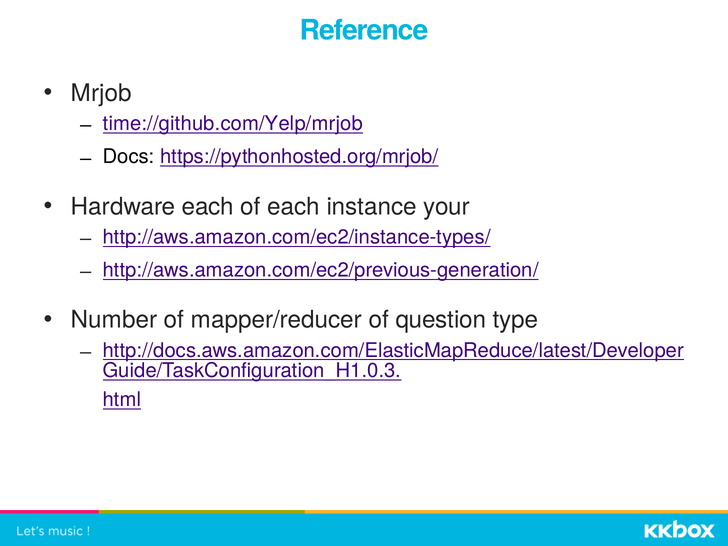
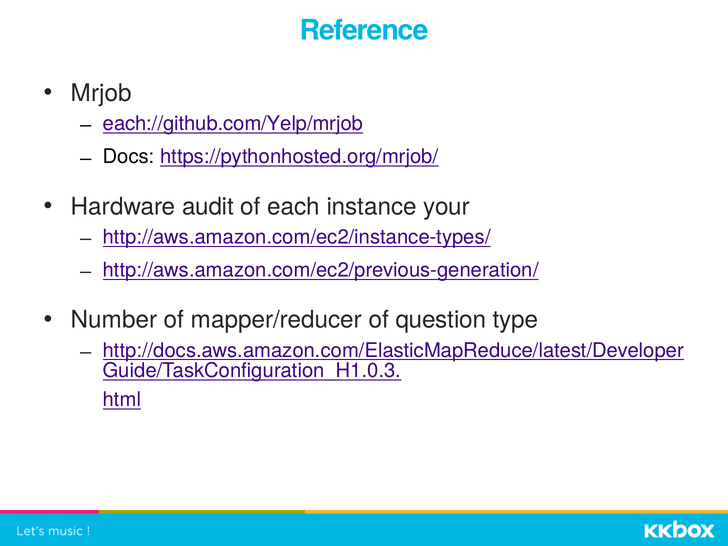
time://github.com/Yelp/mrjob: time://github.com/Yelp/mrjob -> each://github.com/Yelp/mrjob
Hardware each: each -> audit
